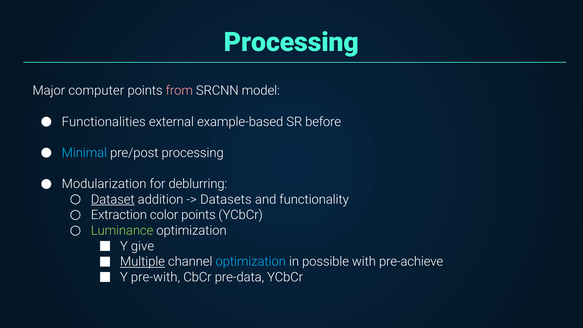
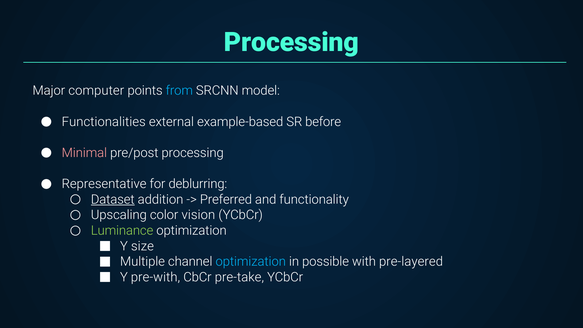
from colour: pink -> light blue
Minimal colour: light blue -> pink
Modularization: Modularization -> Representative
Datasets: Datasets -> Preferred
Extraction: Extraction -> Upscaling
color points: points -> vision
give: give -> size
Multiple underline: present -> none
pre-achieve: pre-achieve -> pre-layered
pre-data: pre-data -> pre-take
